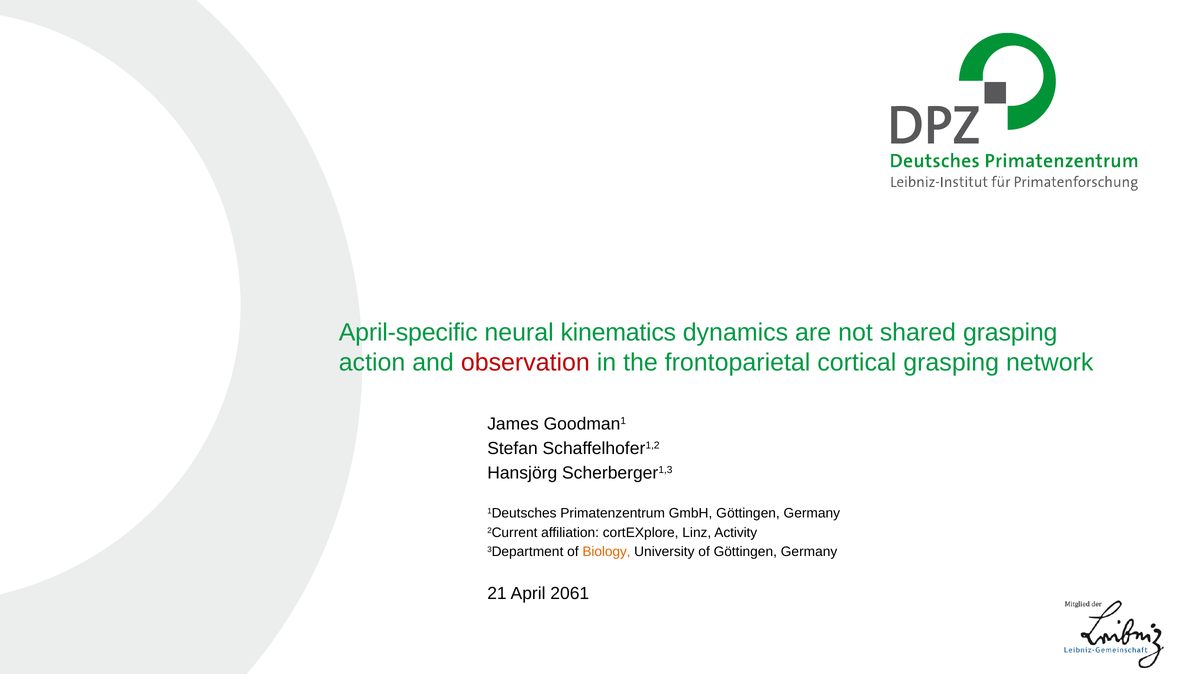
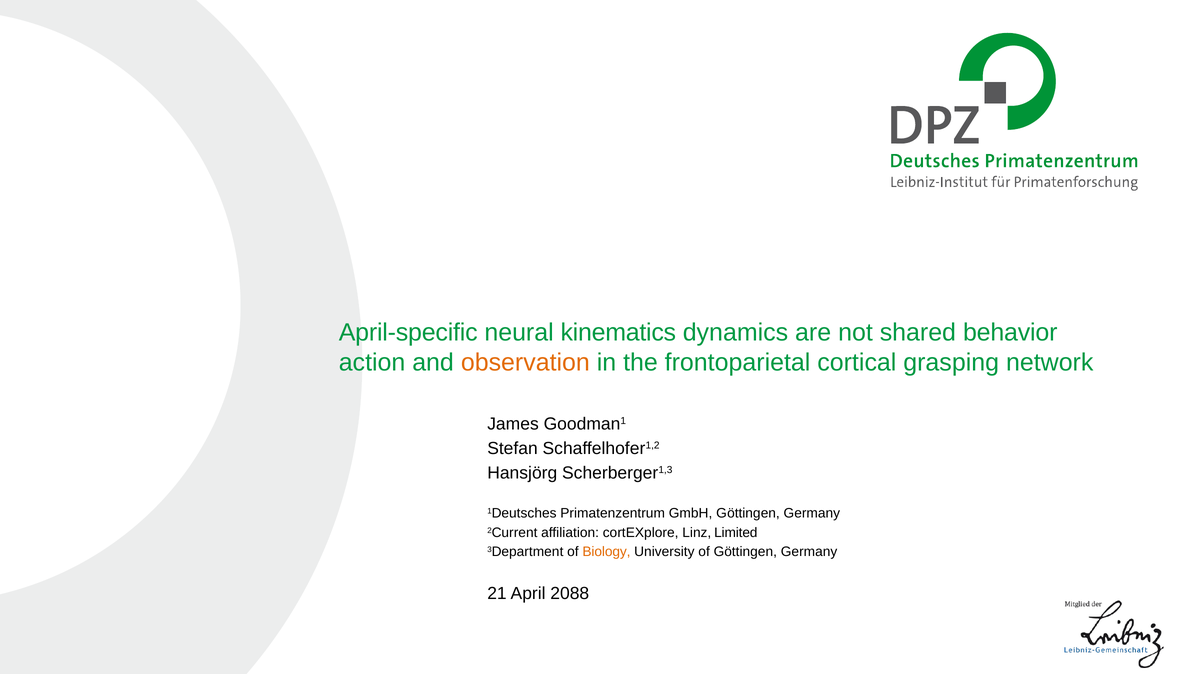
shared grasping: grasping -> behavior
observation colour: red -> orange
Activity: Activity -> Limited
2061: 2061 -> 2088
